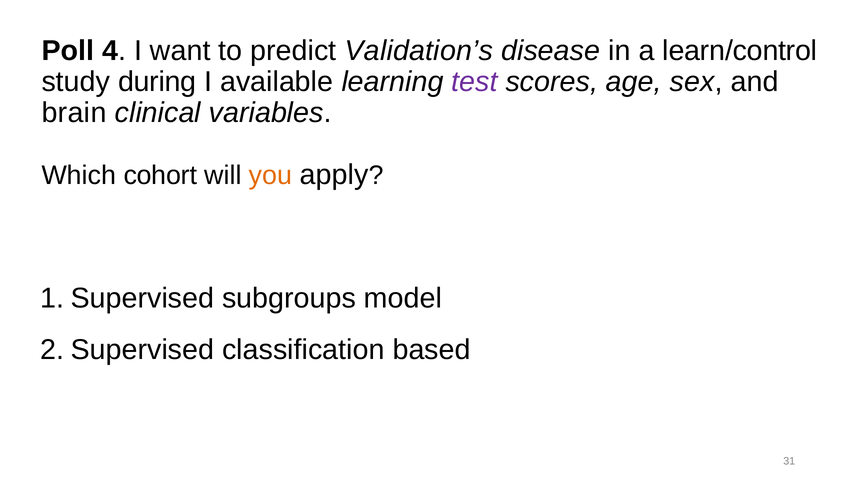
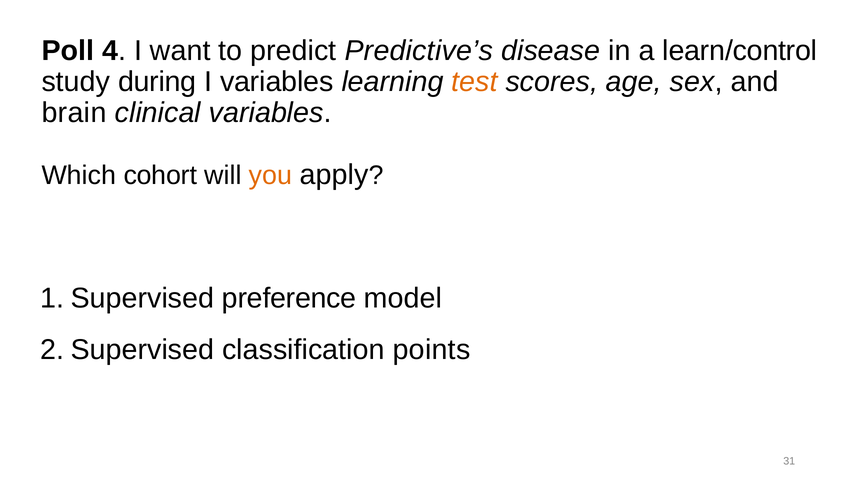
Validation’s: Validation’s -> Predictive’s
I available: available -> variables
test colour: purple -> orange
subgroups: subgroups -> preference
based: based -> points
